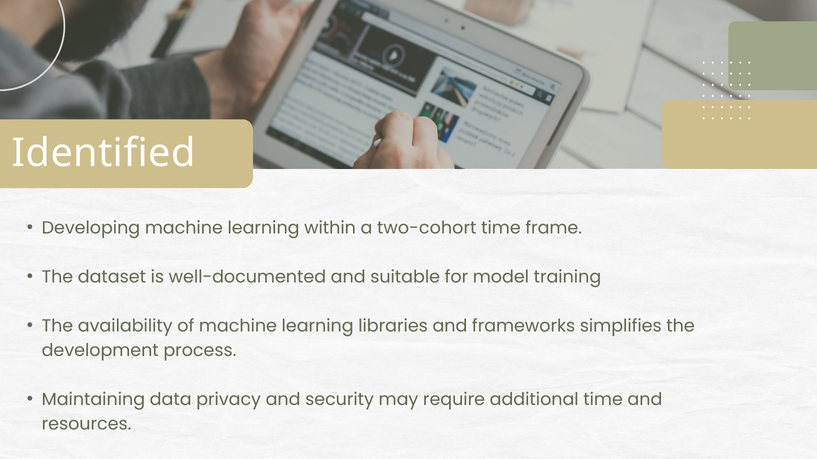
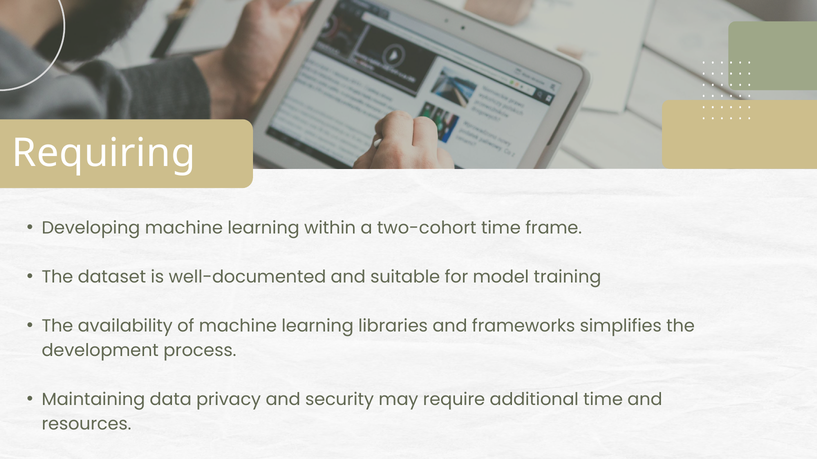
Identified: Identified -> Requiring
